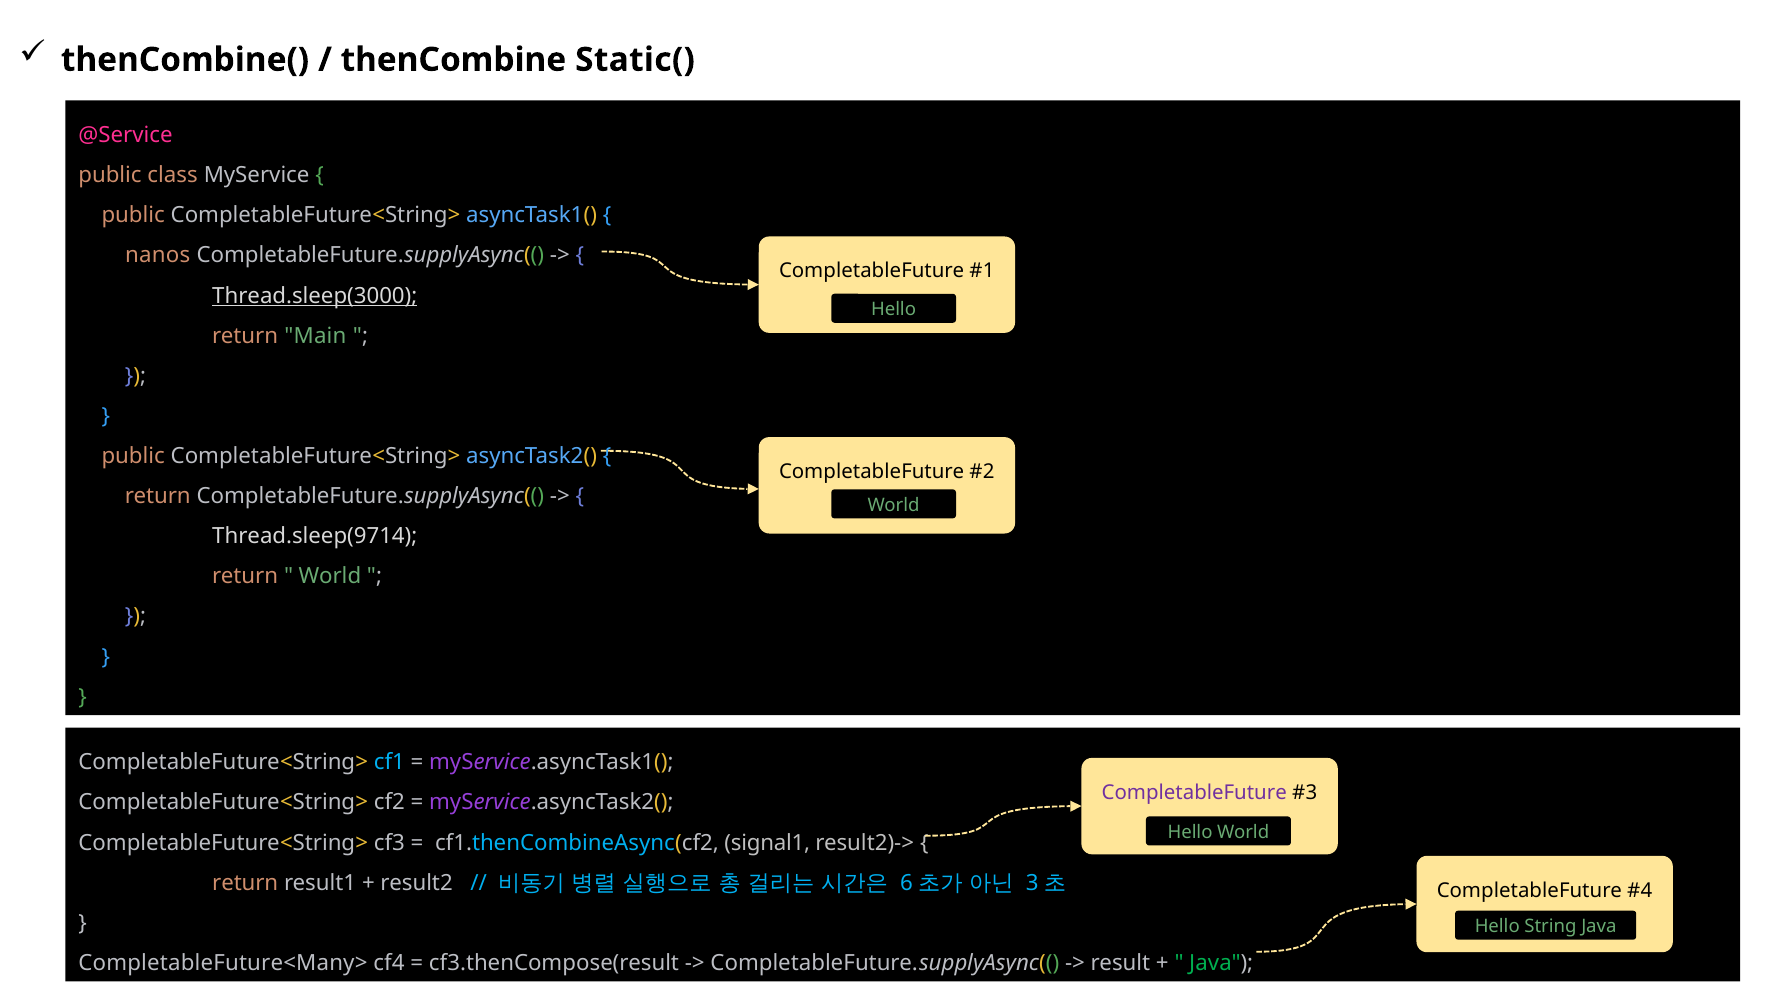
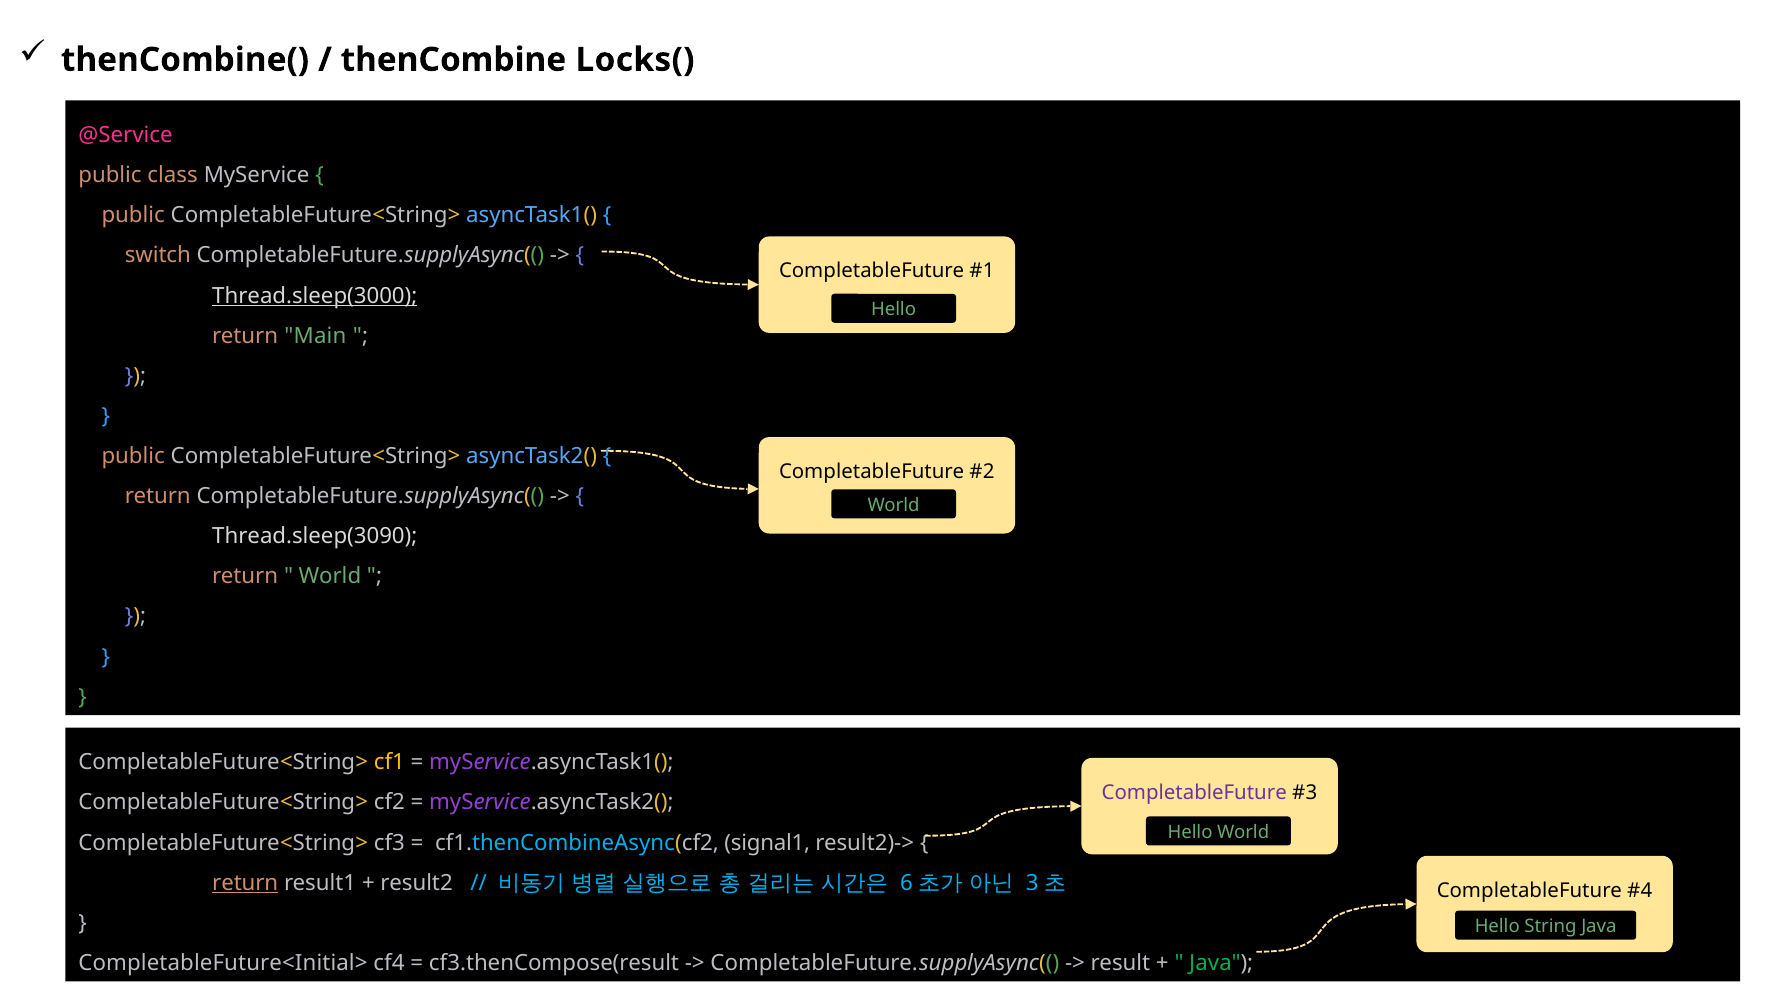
Static(: Static( -> Locks(
nanos: nanos -> switch
Thread.sleep(9714: Thread.sleep(9714 -> Thread.sleep(3090
cf1 colour: light blue -> yellow
return at (245, 883) underline: none -> present
CompletableFuture<Many>: CompletableFuture<Many> -> CompletableFuture<Initial>
